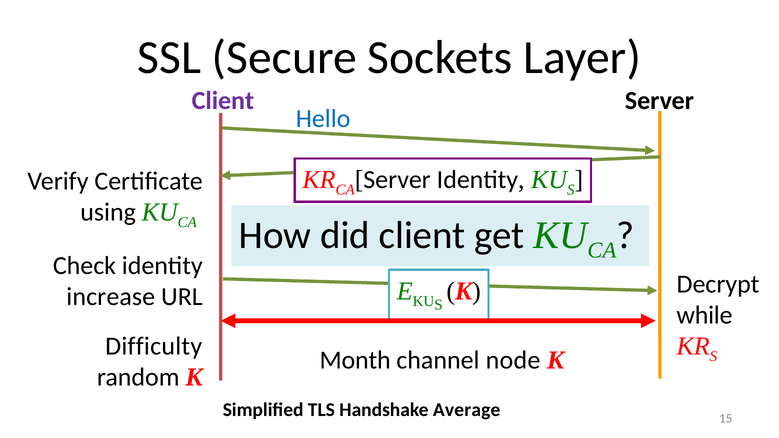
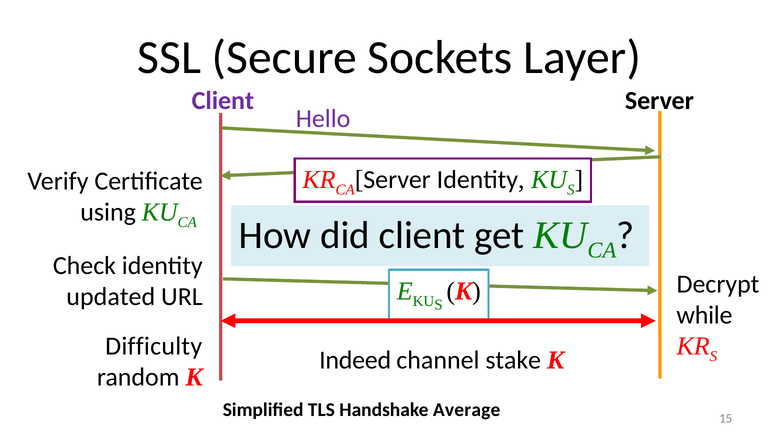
Hello colour: blue -> purple
increase: increase -> updated
Month: Month -> Indeed
node: node -> stake
